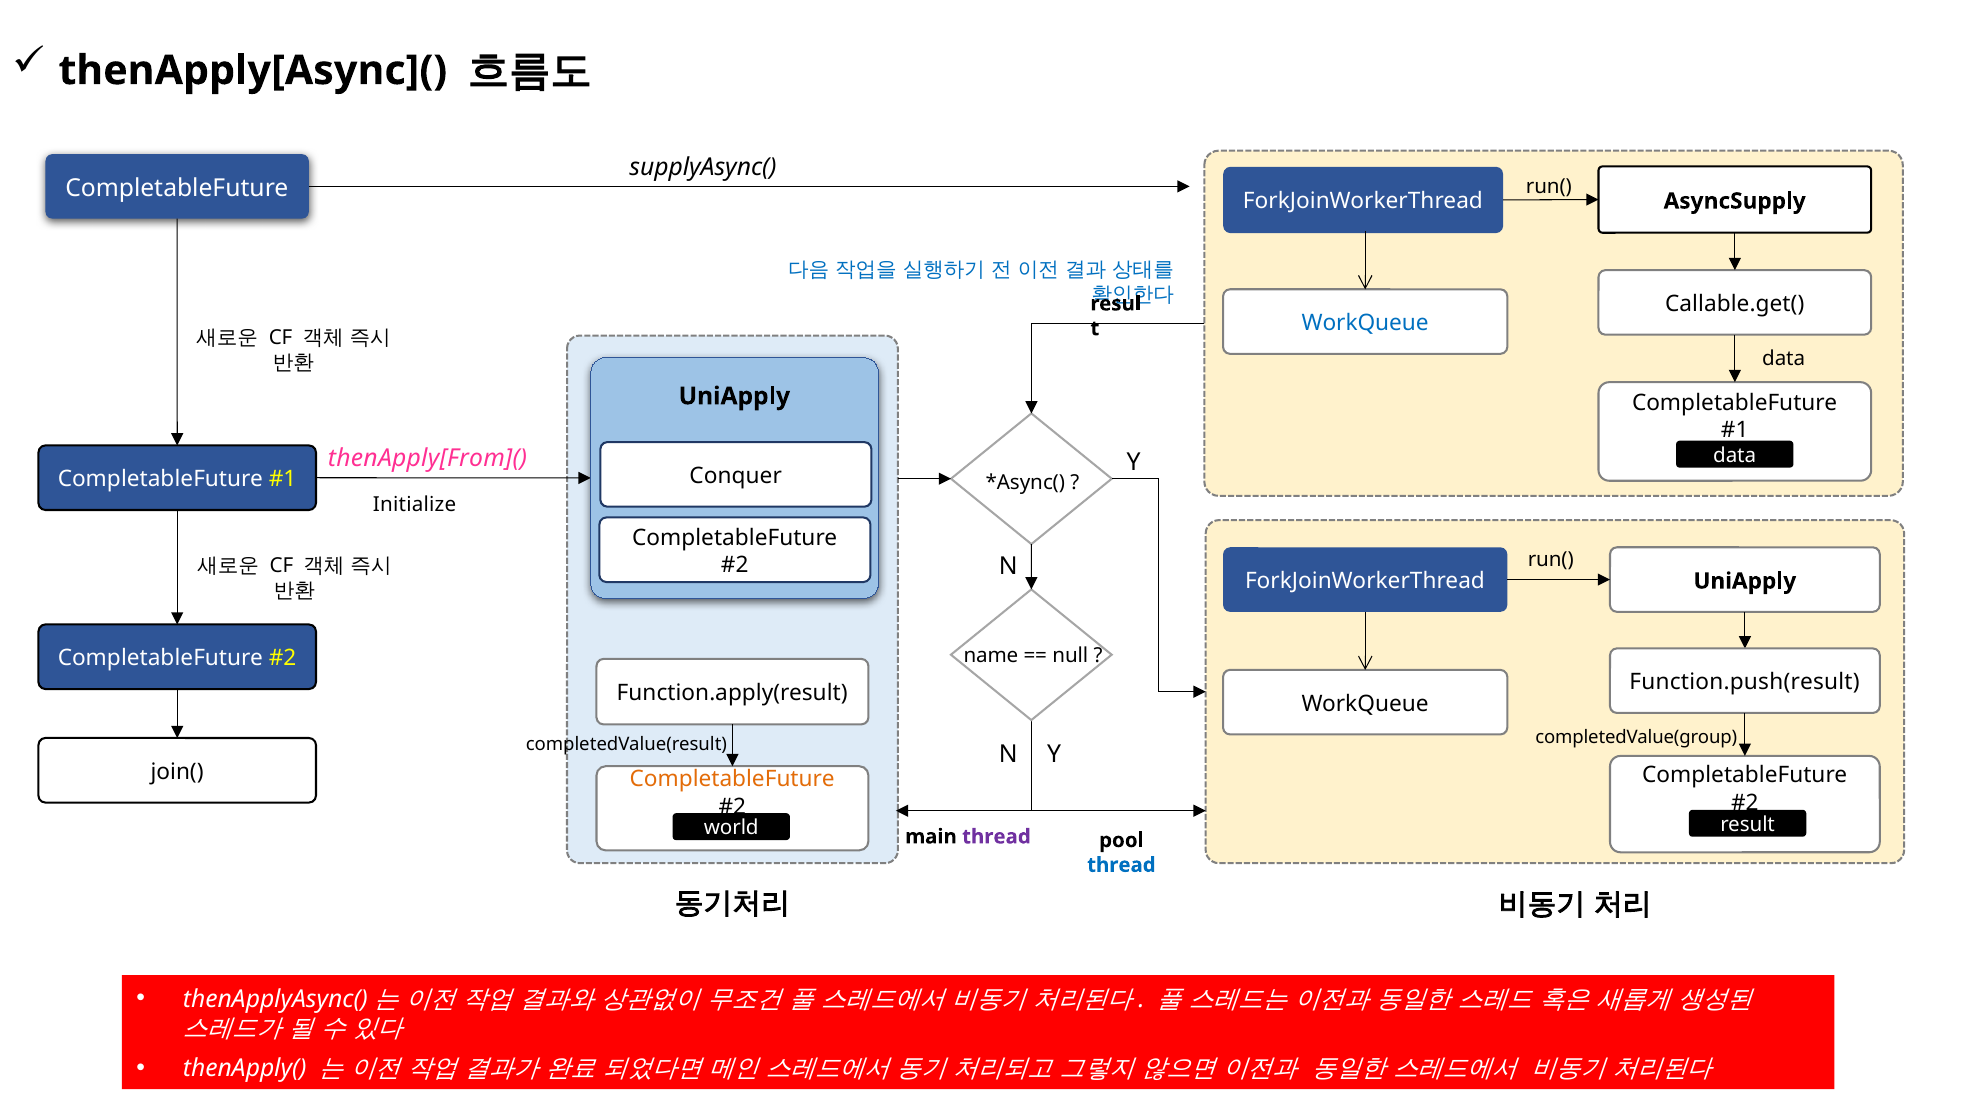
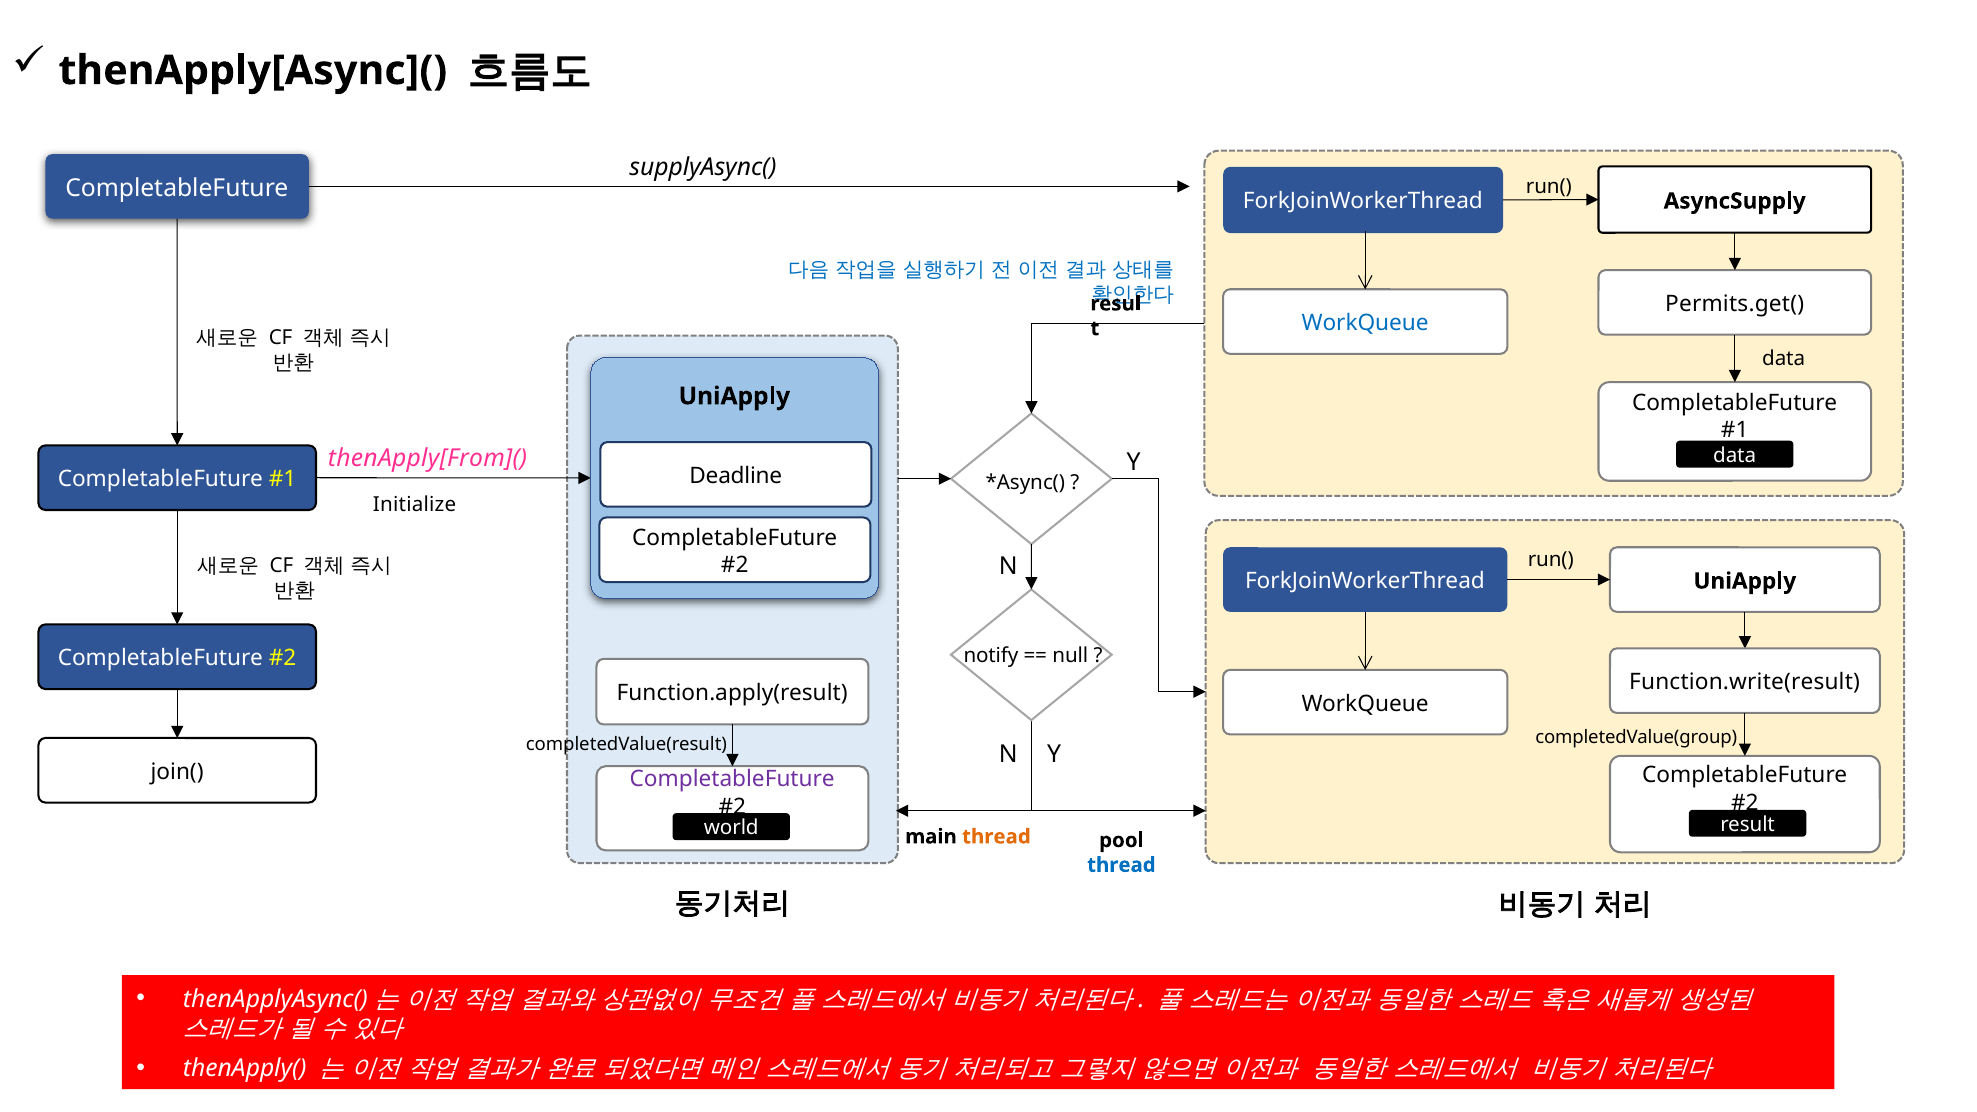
Callable.get(: Callable.get( -> Permits.get(
Conquer: Conquer -> Deadline
name: name -> notify
Function.push(result: Function.push(result -> Function.write(result
CompletableFuture at (732, 780) colour: orange -> purple
thread at (996, 837) colour: purple -> orange
